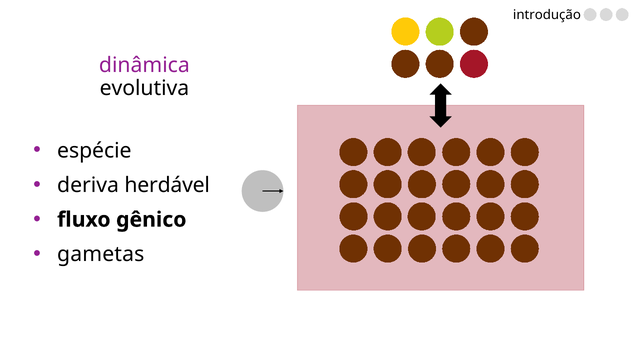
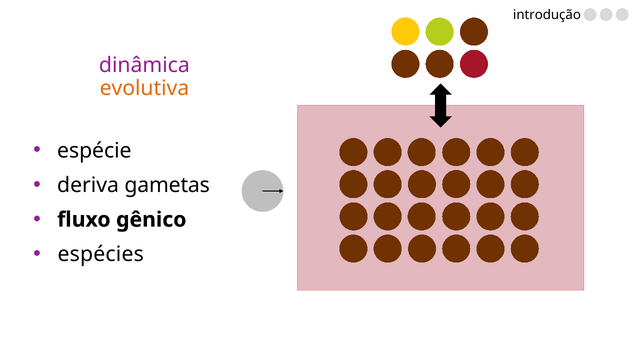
evolutiva colour: black -> orange
herdável: herdável -> gametas
gametas: gametas -> espécies
